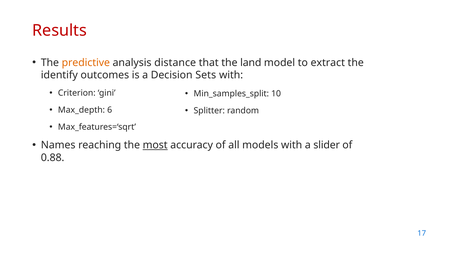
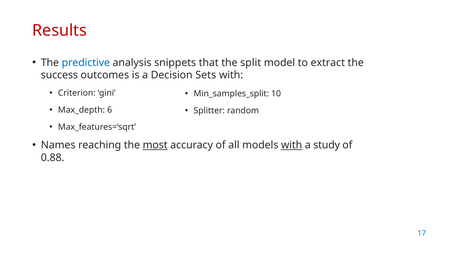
predictive colour: orange -> blue
distance: distance -> snippets
land: land -> split
identify: identify -> success
with at (292, 145) underline: none -> present
slider: slider -> study
